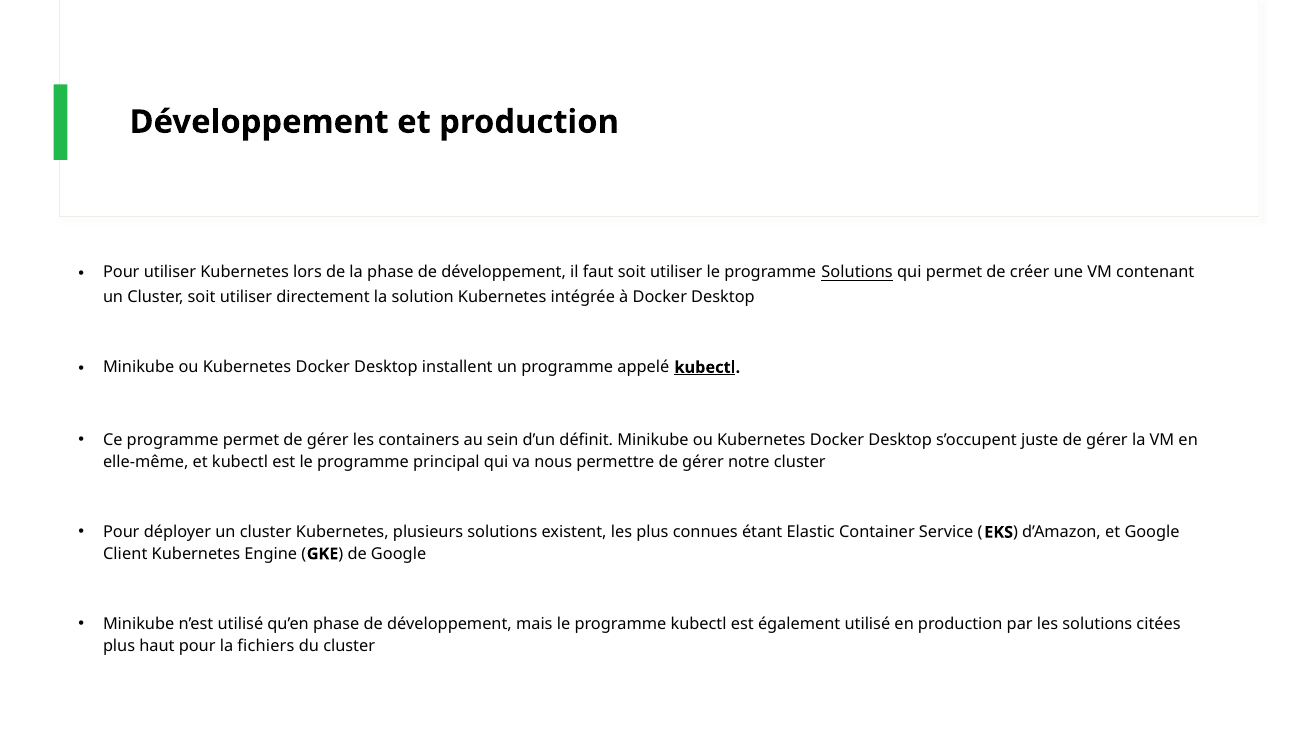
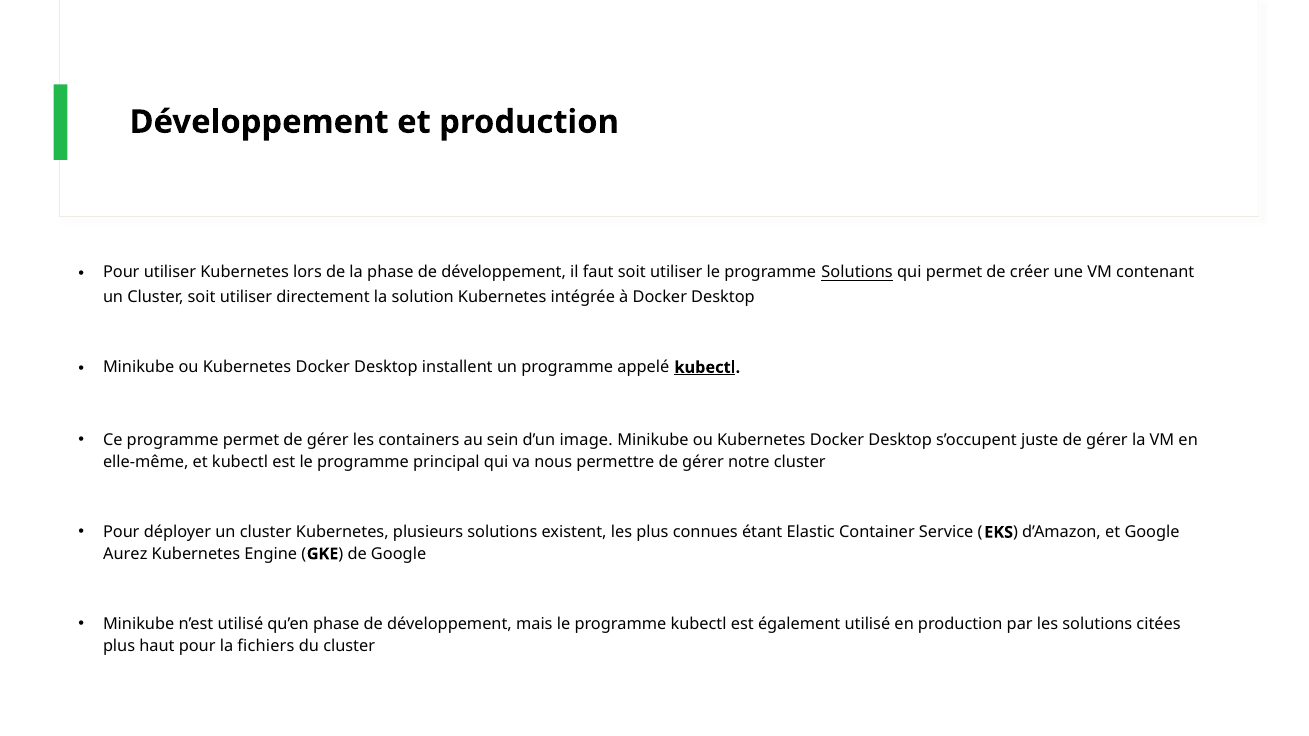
définit: définit -> image
Client: Client -> Aurez
